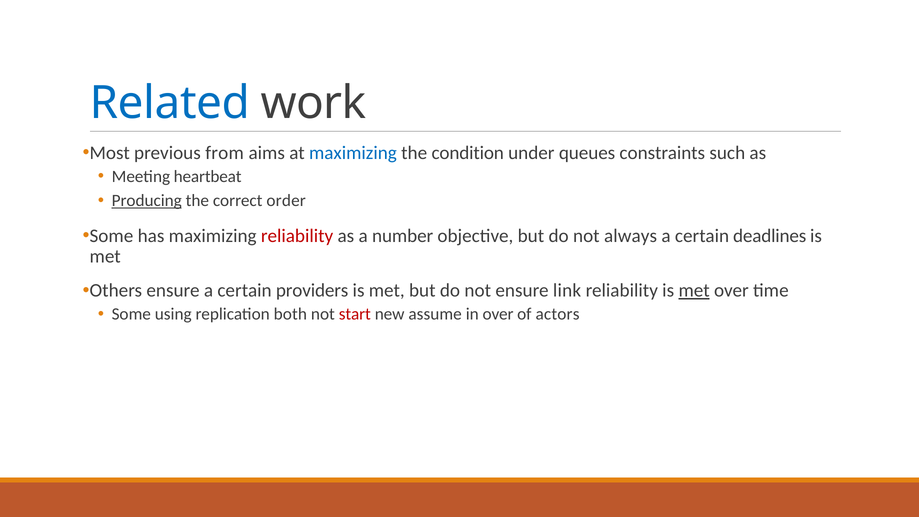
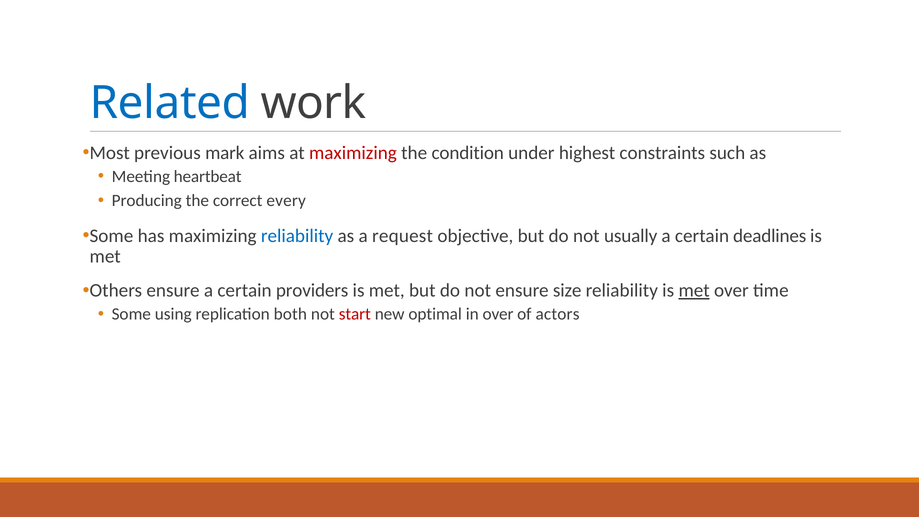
from: from -> mark
maximizing at (353, 153) colour: blue -> red
queues: queues -> highest
Producing underline: present -> none
order: order -> every
reliability at (297, 236) colour: red -> blue
number: number -> request
always: always -> usually
link: link -> size
assume: assume -> optimal
